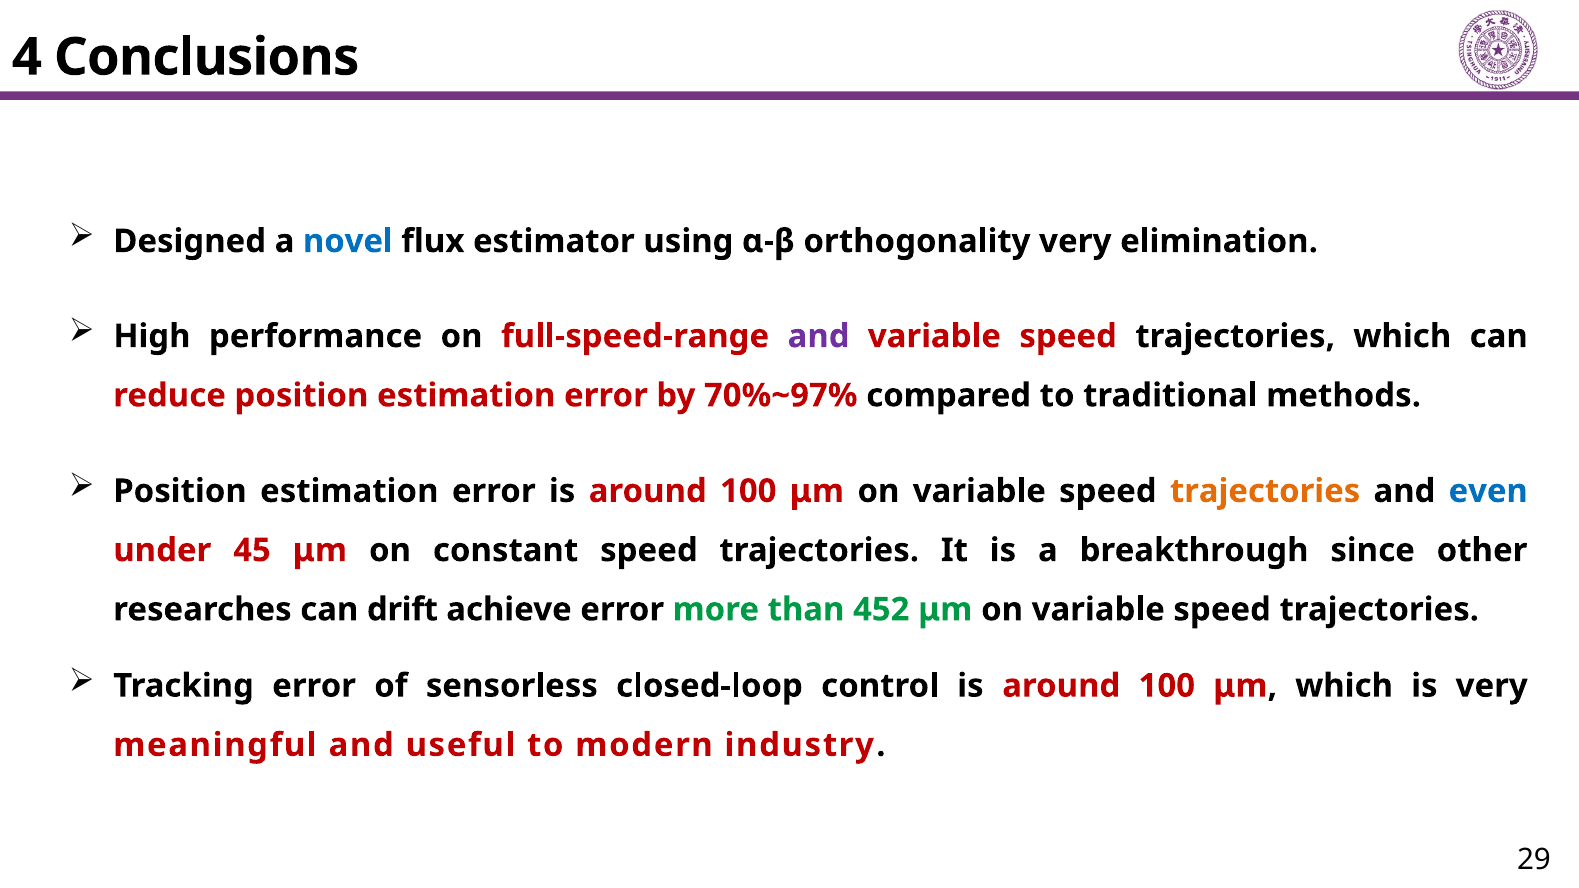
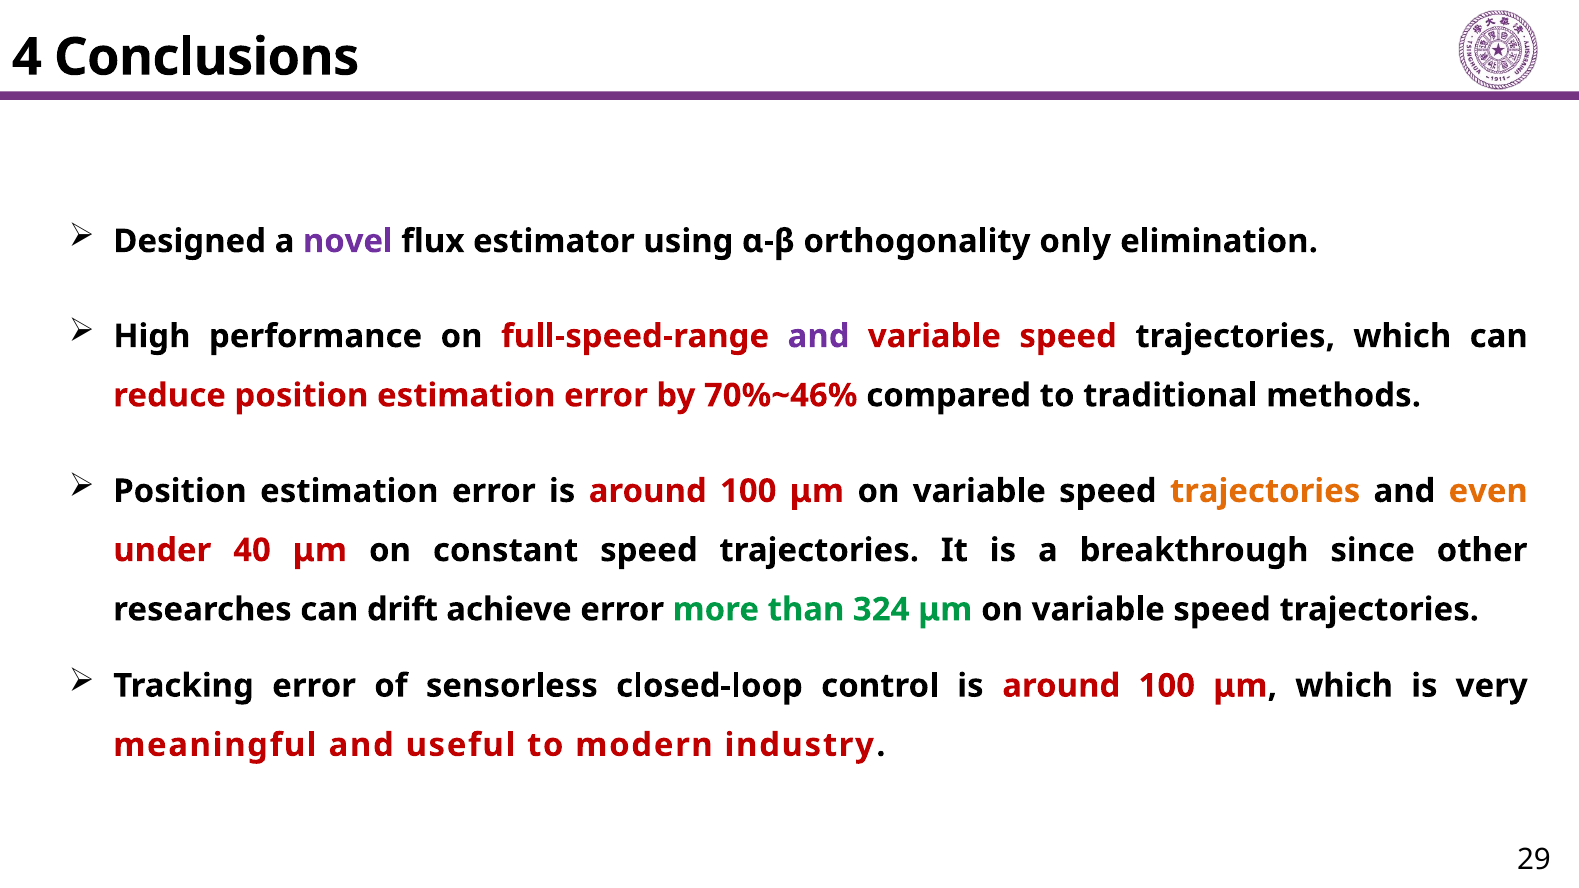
novel colour: blue -> purple
orthogonality very: very -> only
70%~97%: 70%~97% -> 70%~46%
even colour: blue -> orange
45: 45 -> 40
452: 452 -> 324
